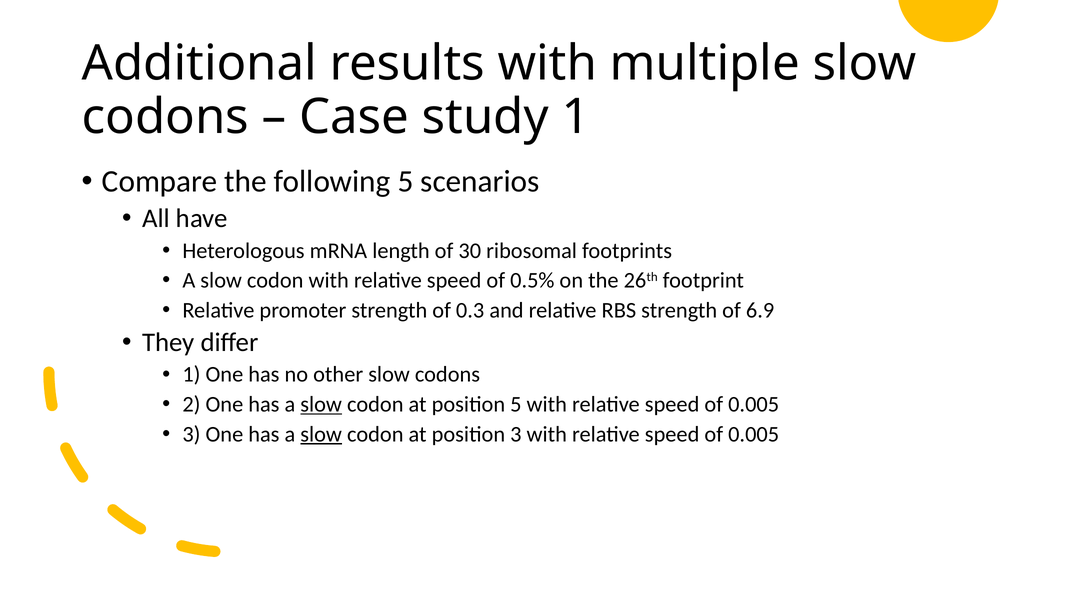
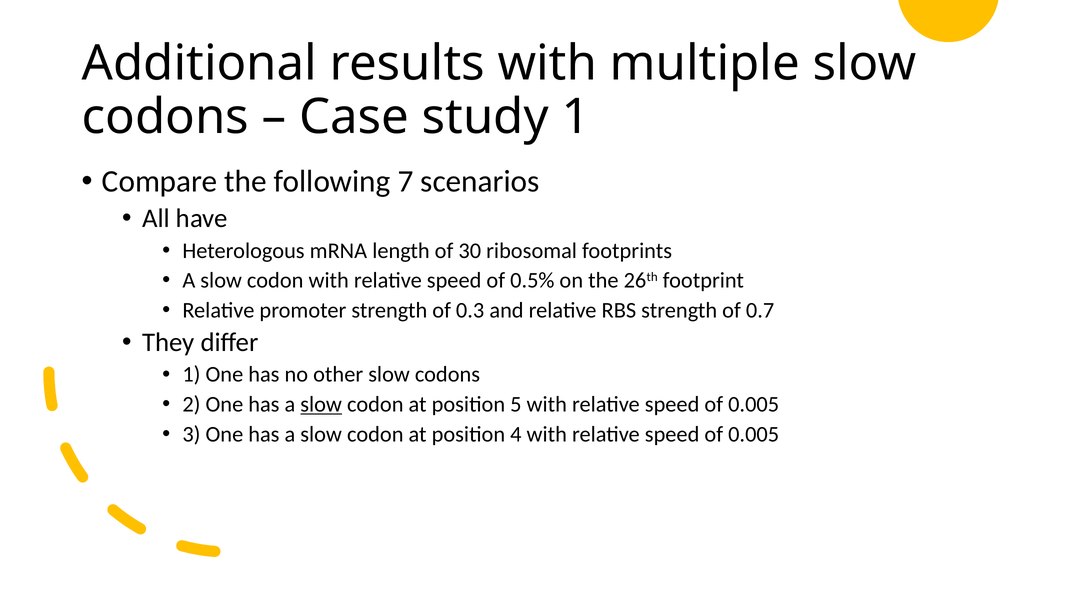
following 5: 5 -> 7
6.9: 6.9 -> 0.7
slow at (321, 434) underline: present -> none
position 3: 3 -> 4
